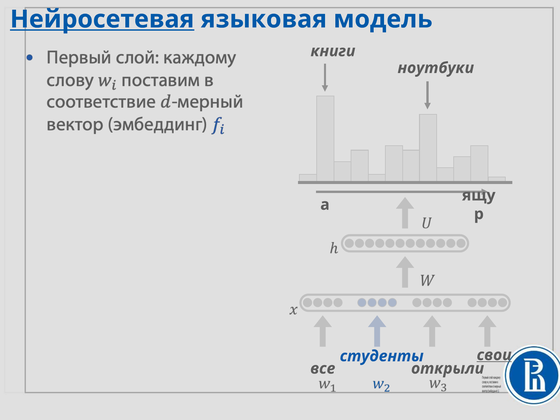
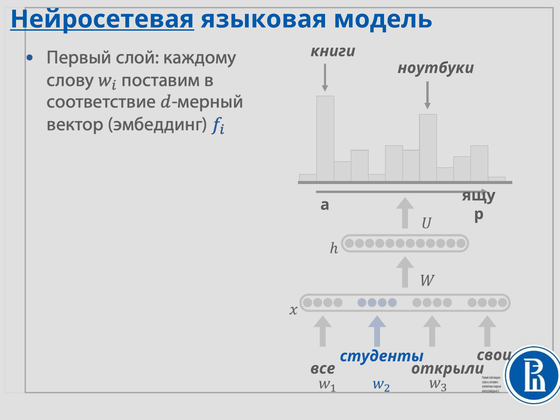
свои underline: present -> none
